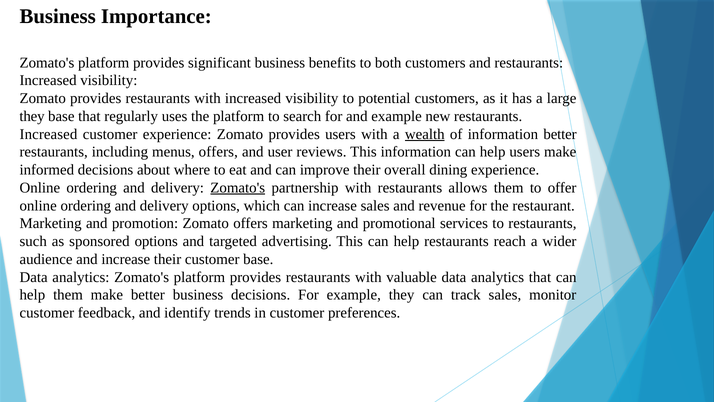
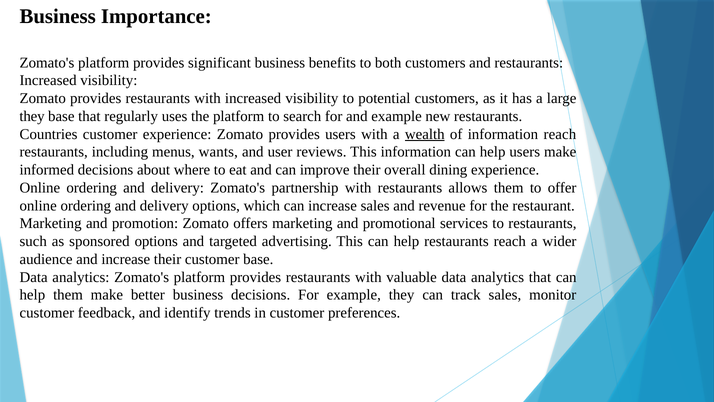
Increased at (48, 134): Increased -> Countries
information better: better -> reach
menus offers: offers -> wants
Zomato's at (238, 188) underline: present -> none
